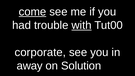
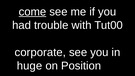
with underline: present -> none
away: away -> huge
Solution: Solution -> Position
